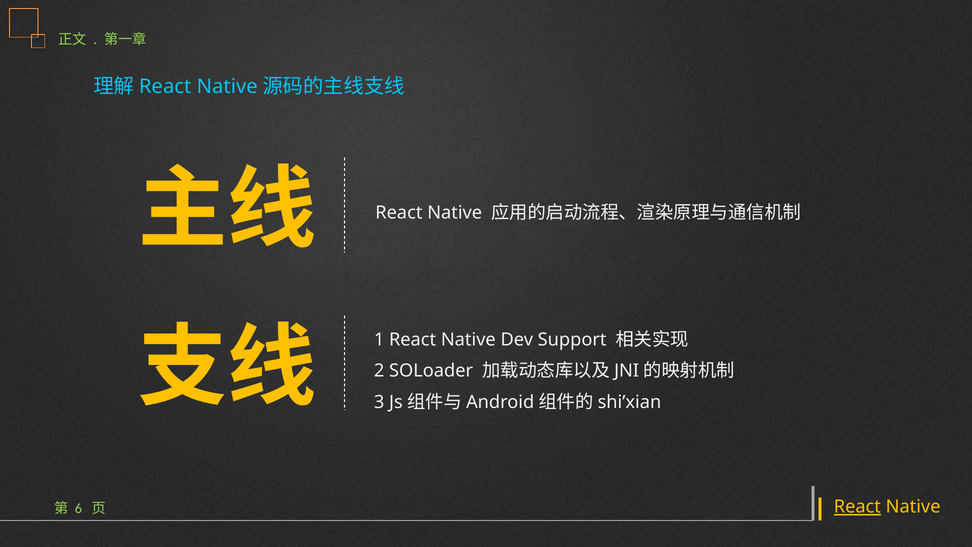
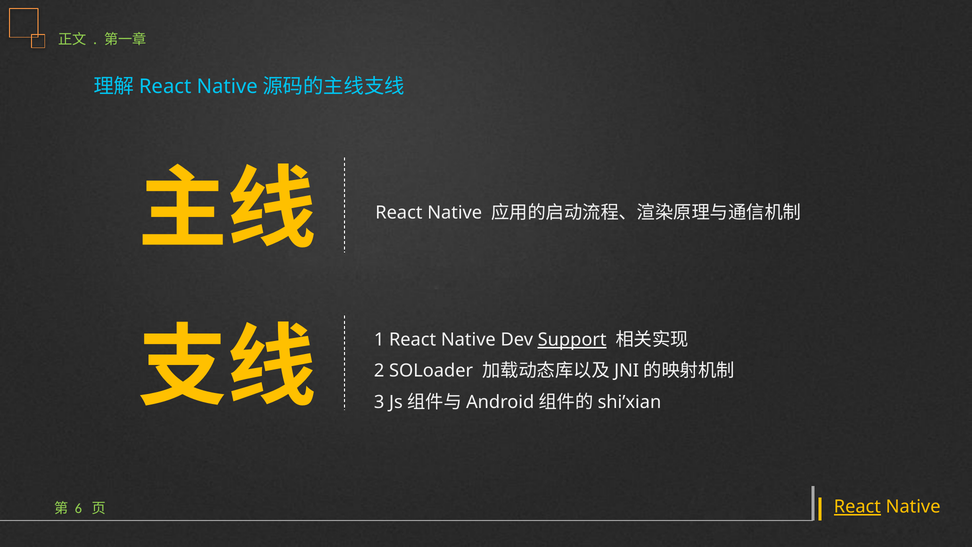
Support underline: none -> present
